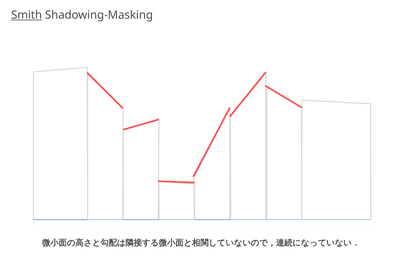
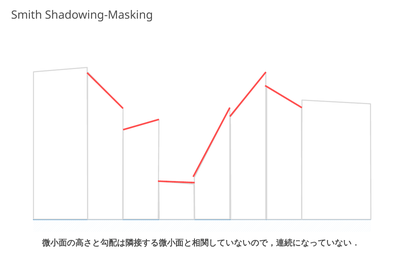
Smith underline: present -> none
